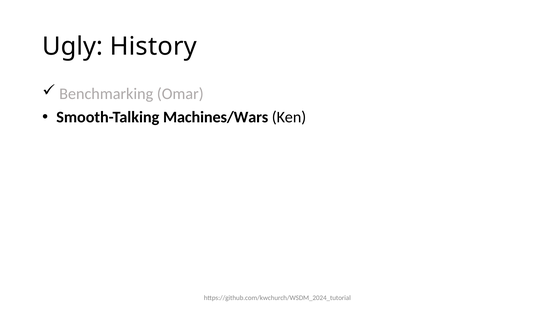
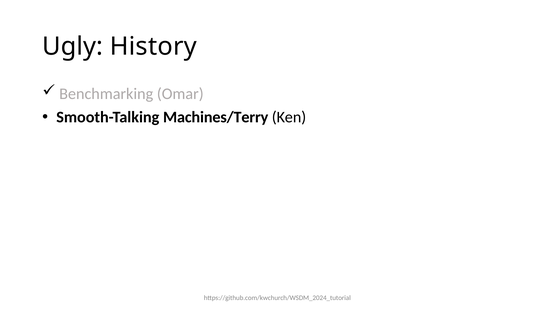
Machines/Wars: Machines/Wars -> Machines/Terry
